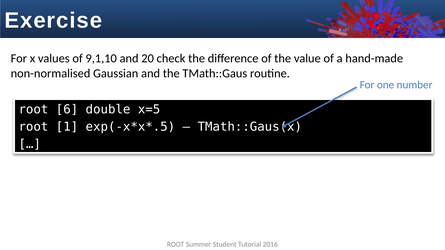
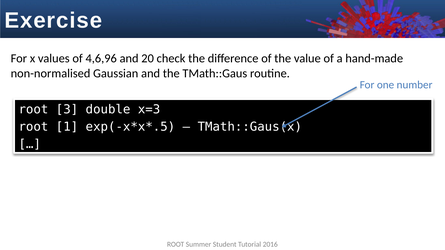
9,1,10: 9,1,10 -> 4,6,96
6: 6 -> 3
x=5: x=5 -> x=3
